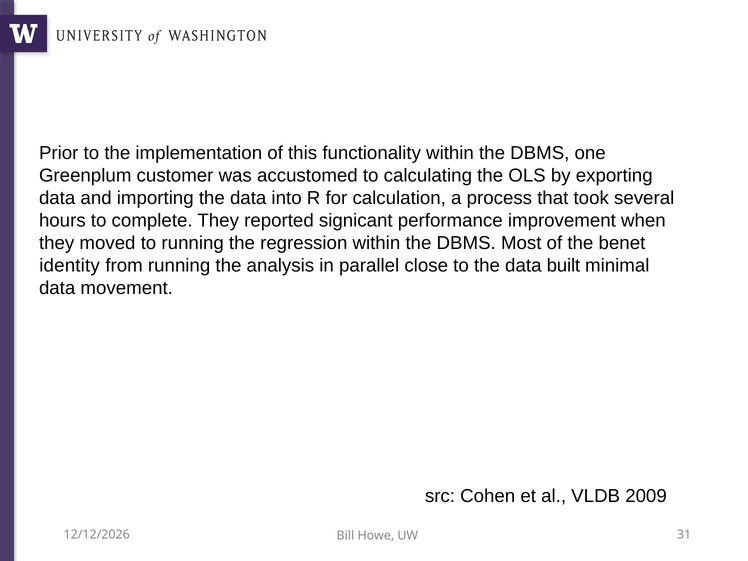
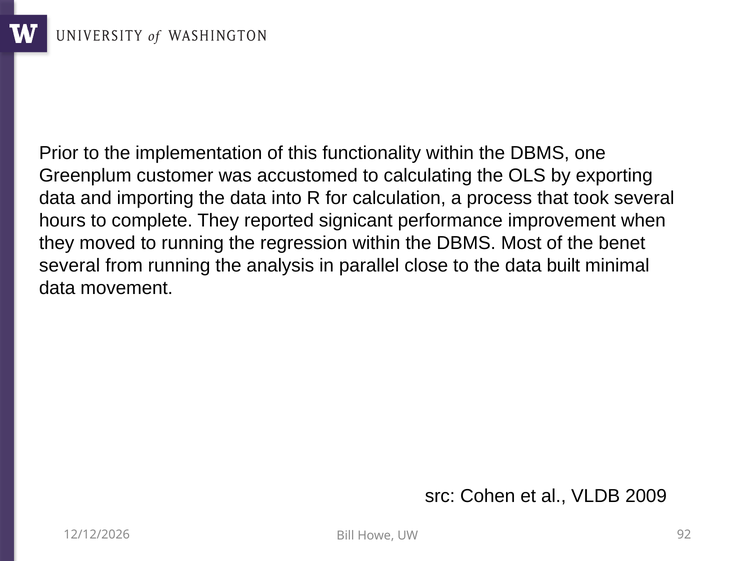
identity at (70, 266): identity -> several
31: 31 -> 92
